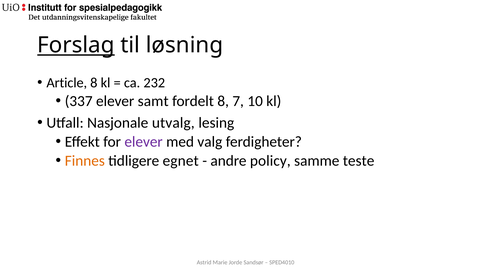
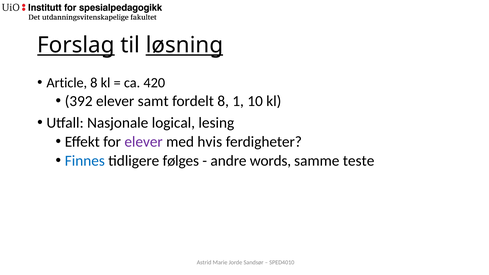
løsning underline: none -> present
232: 232 -> 420
337: 337 -> 392
7: 7 -> 1
utvalg: utvalg -> logical
valg: valg -> hvis
Finnes colour: orange -> blue
egnet: egnet -> følges
policy: policy -> words
